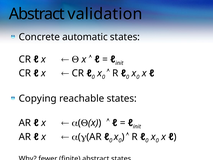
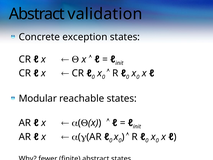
automatic: automatic -> exception
Copying: Copying -> Modular
